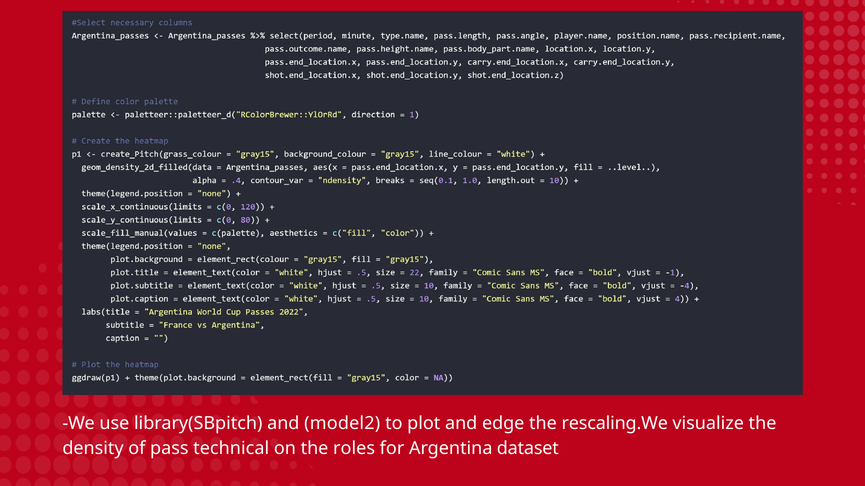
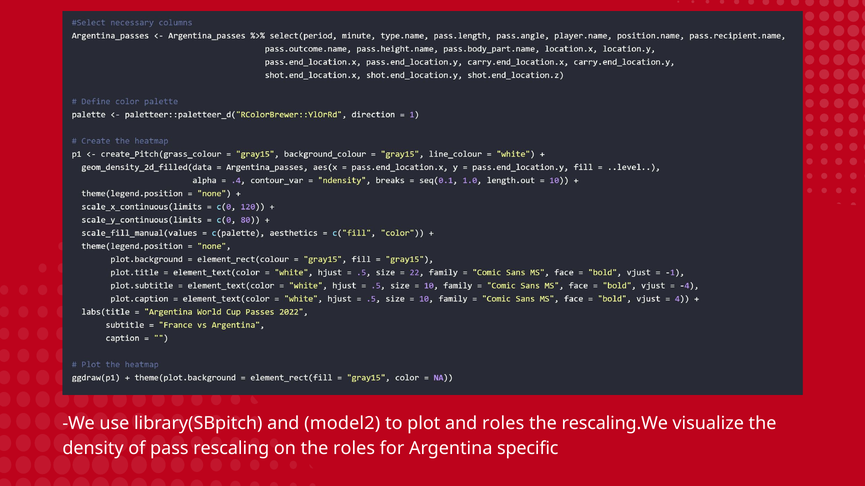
and edge: edge -> roles
technical: technical -> rescaling
dataset: dataset -> specific
